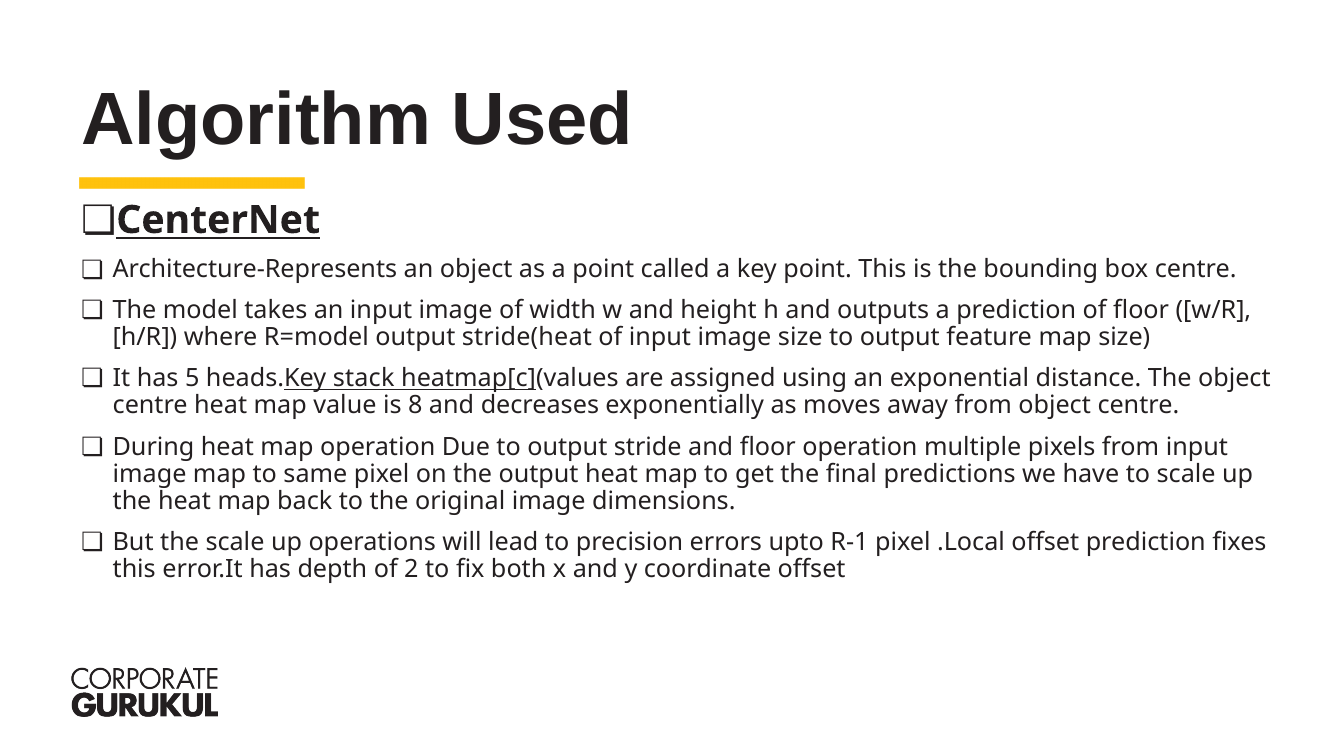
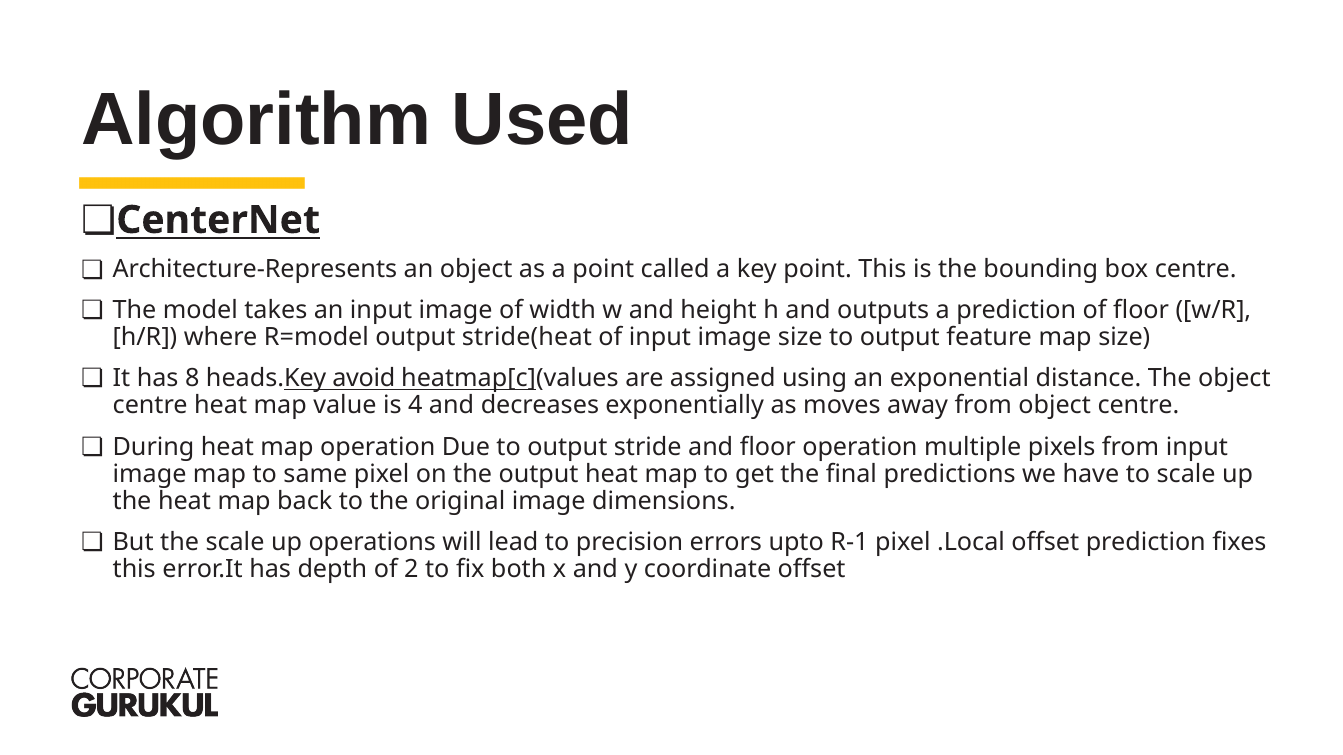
5: 5 -> 8
stack: stack -> avoid
8: 8 -> 4
